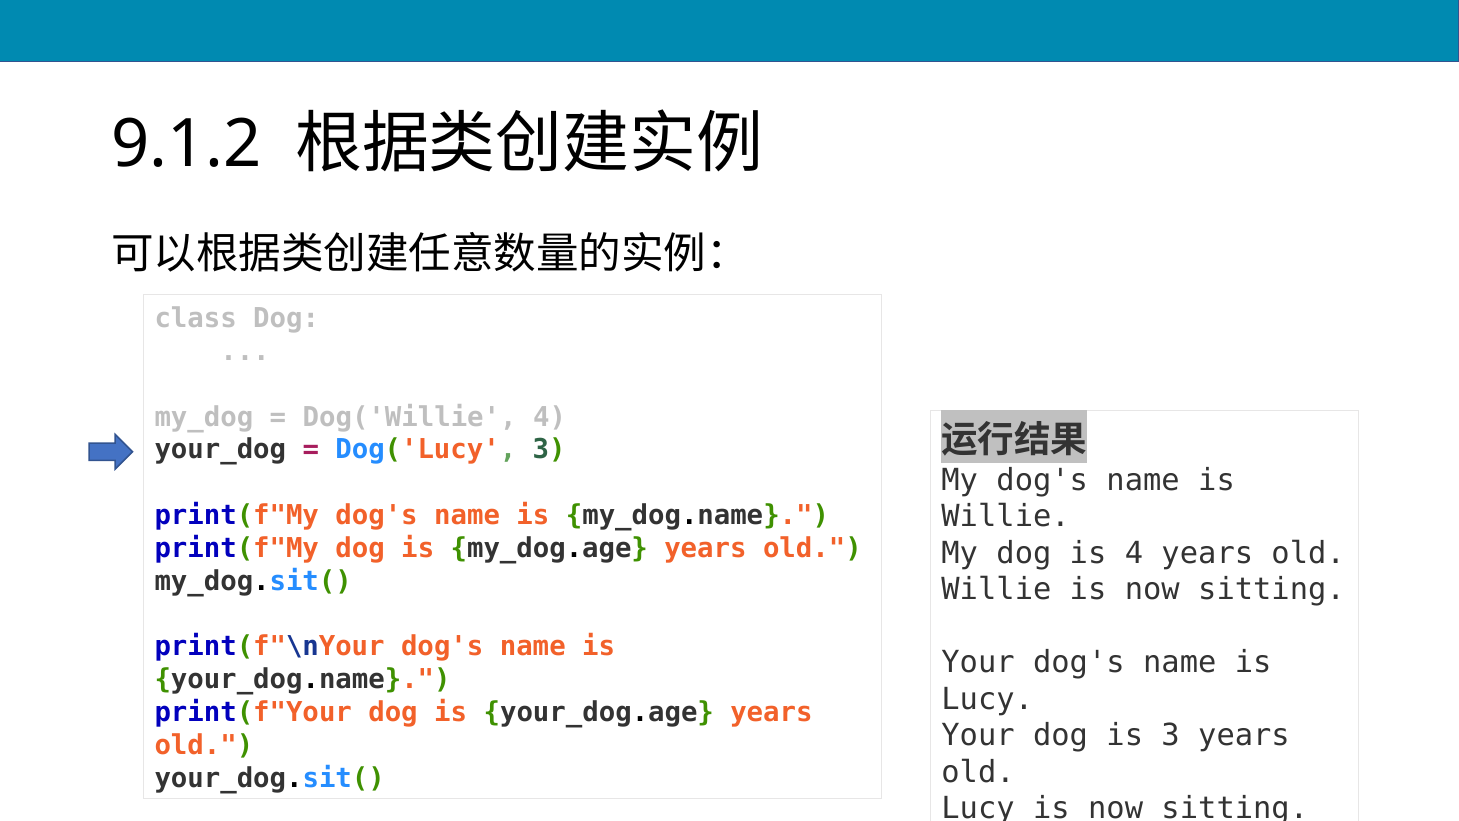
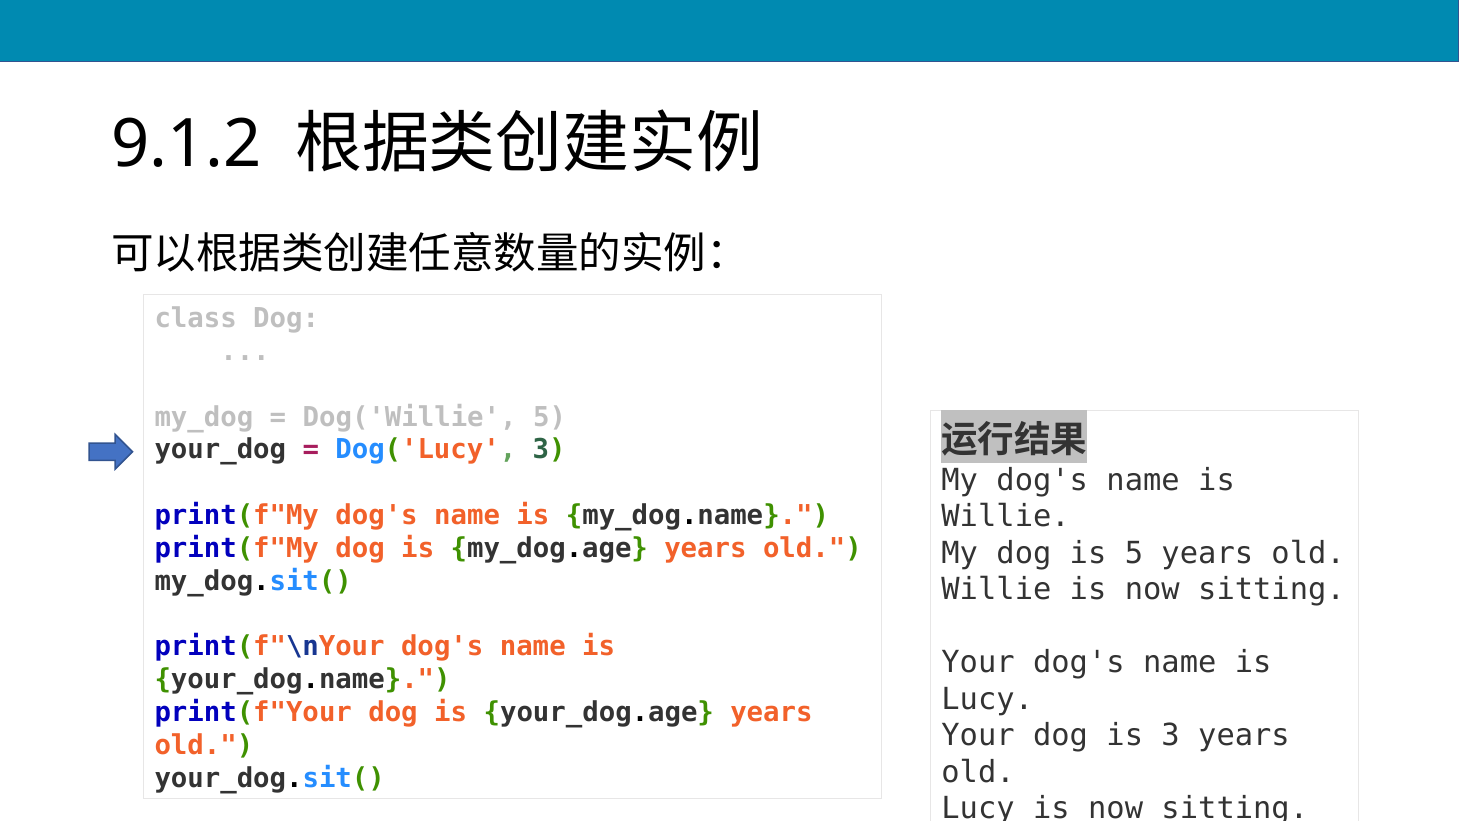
Dog('Willie 4: 4 -> 5
is 4: 4 -> 5
